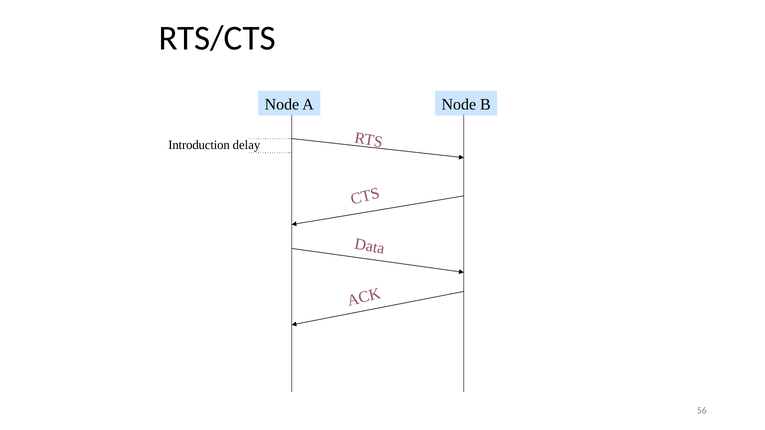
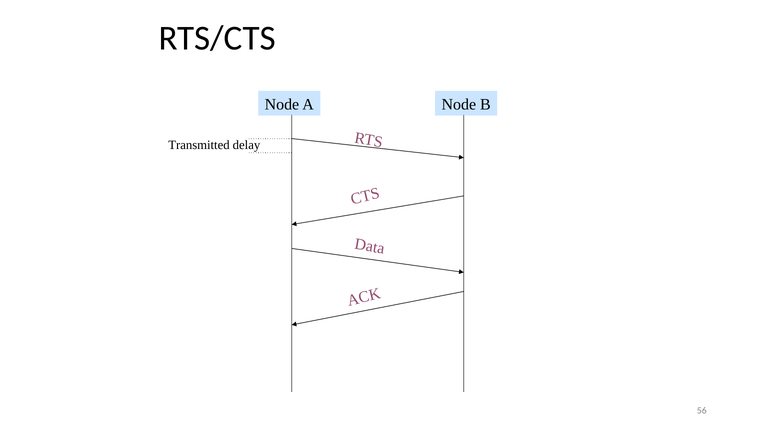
Introduction: Introduction -> Transmitted
